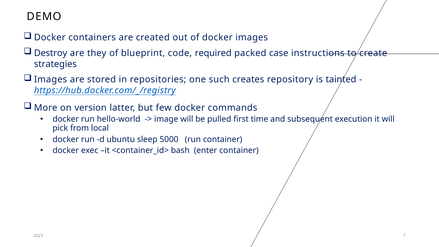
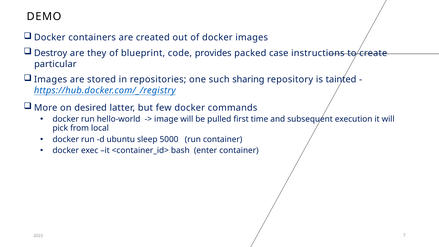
required: required -> provides
strategies: strategies -> particular
creates: creates -> sharing
version: version -> desired
